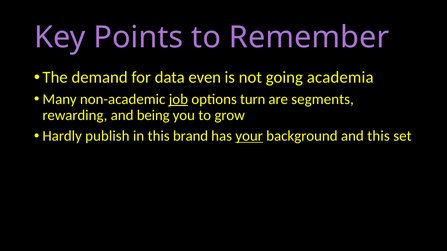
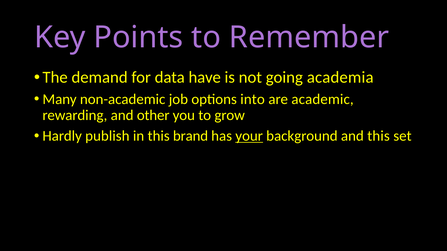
even: even -> have
job underline: present -> none
turn: turn -> into
segments: segments -> academic
being: being -> other
